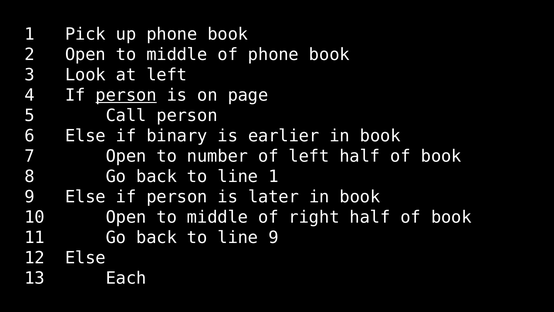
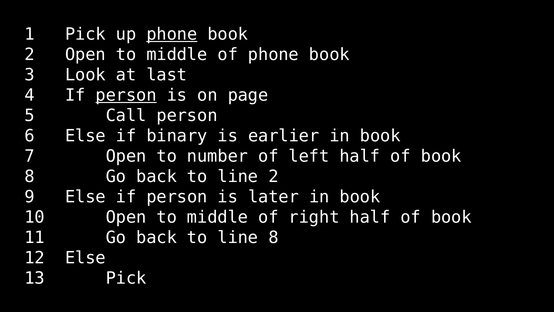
phone at (172, 34) underline: none -> present
at left: left -> last
line 1: 1 -> 2
line 9: 9 -> 8
13 Each: Each -> Pick
